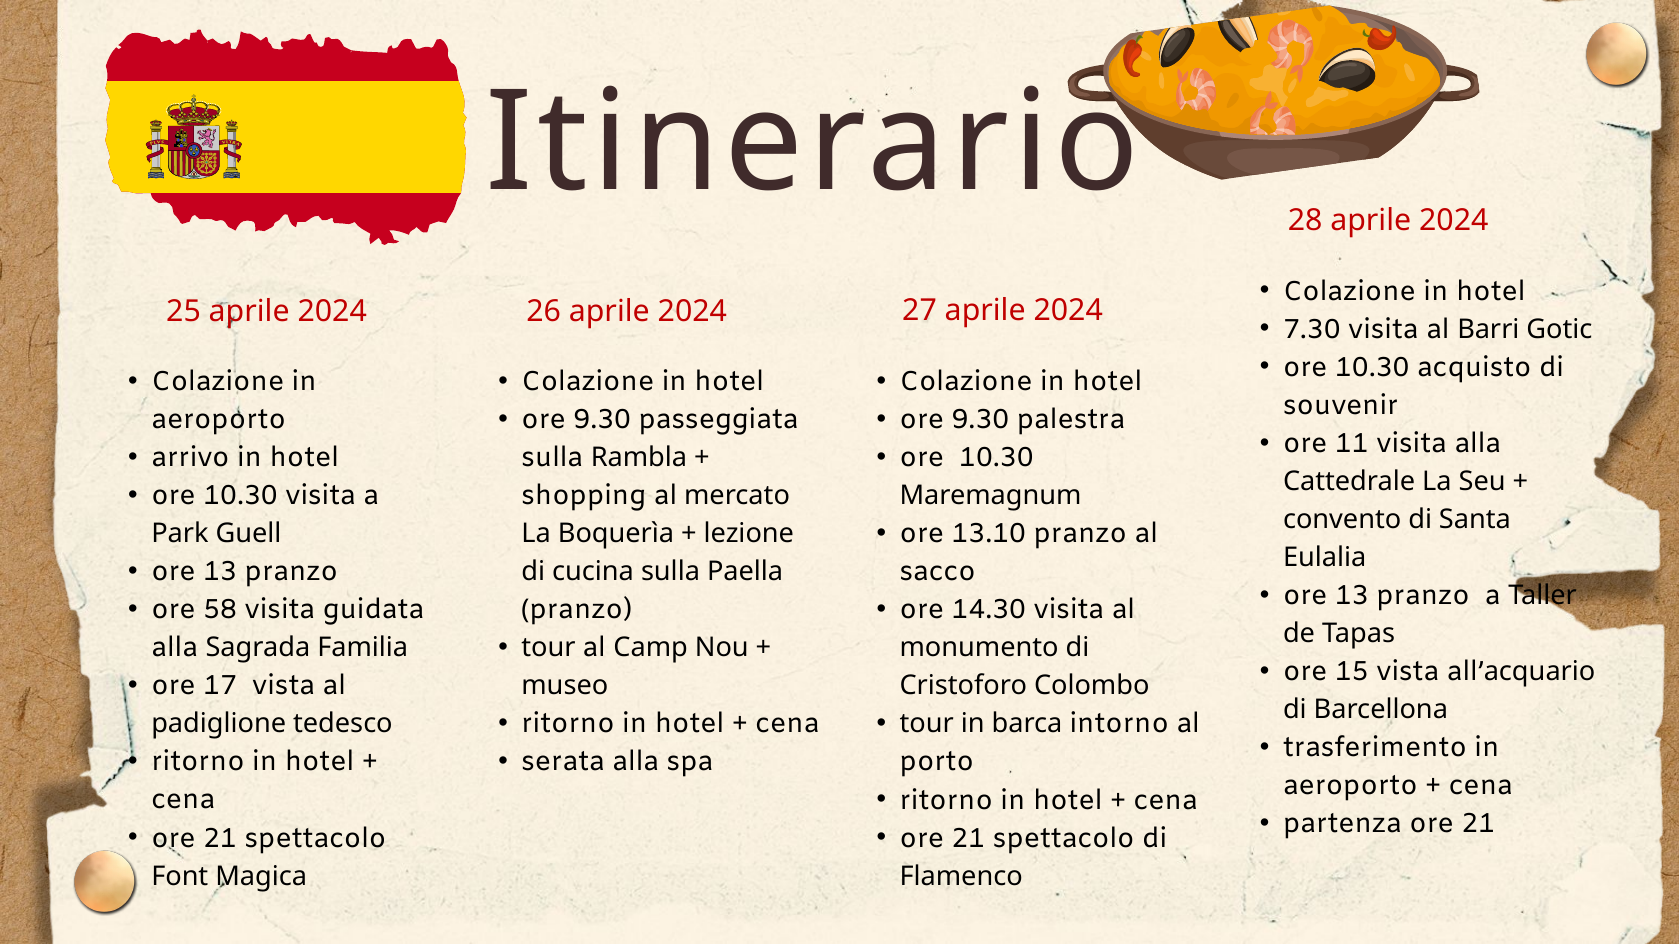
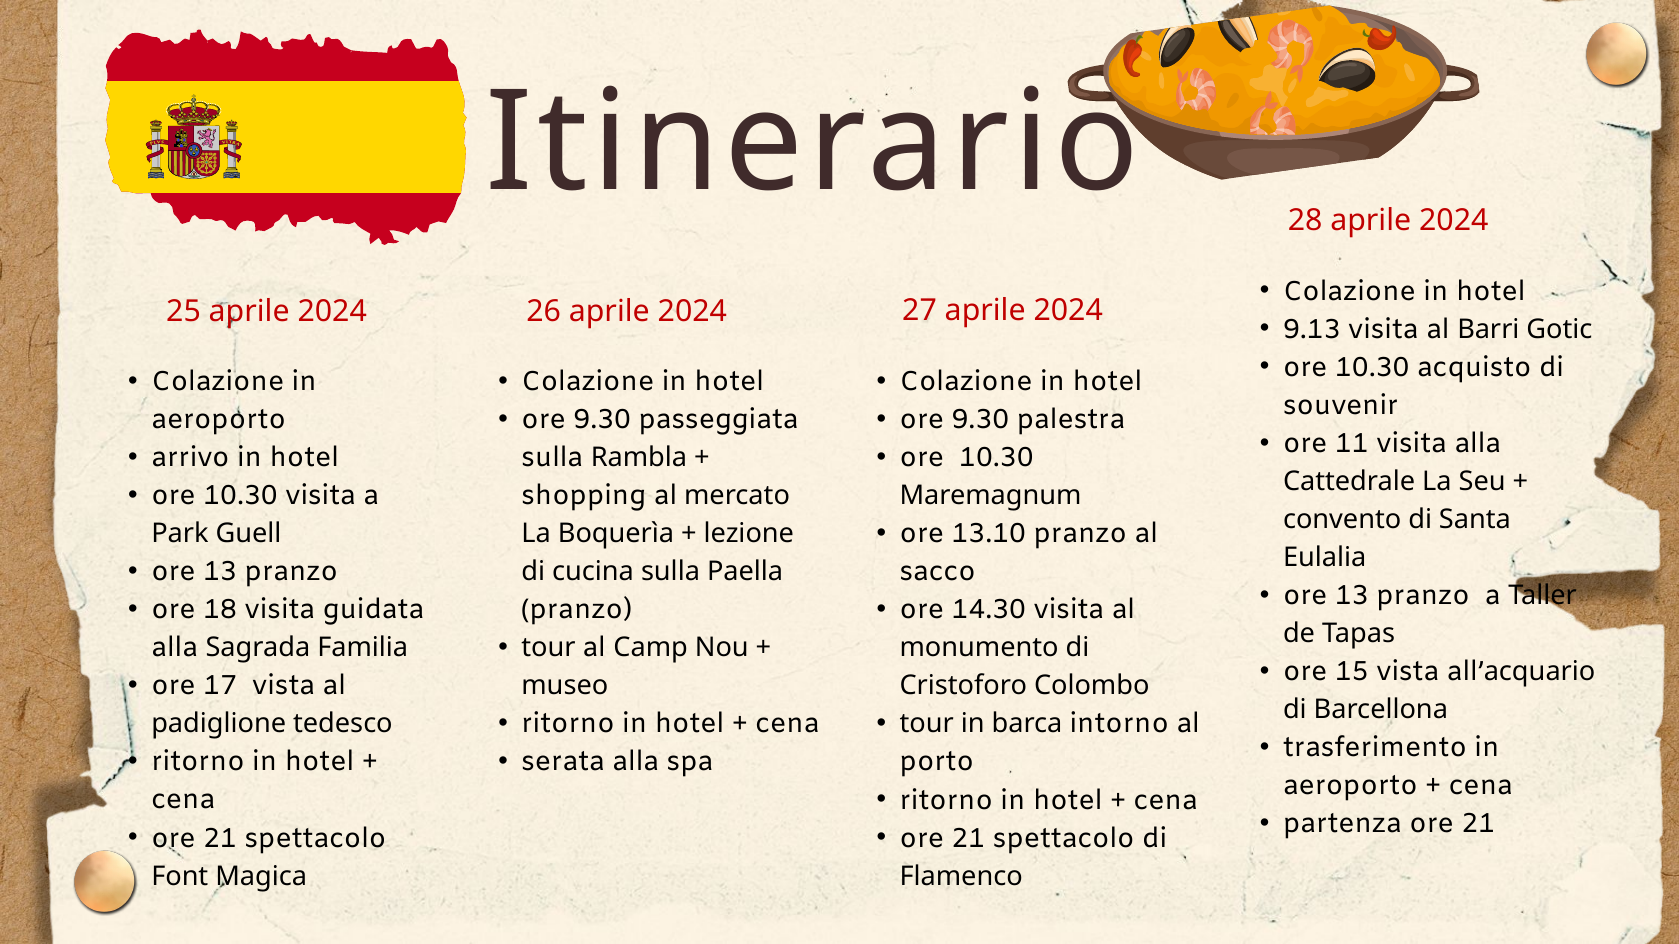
7.30: 7.30 -> 9.13
58: 58 -> 18
